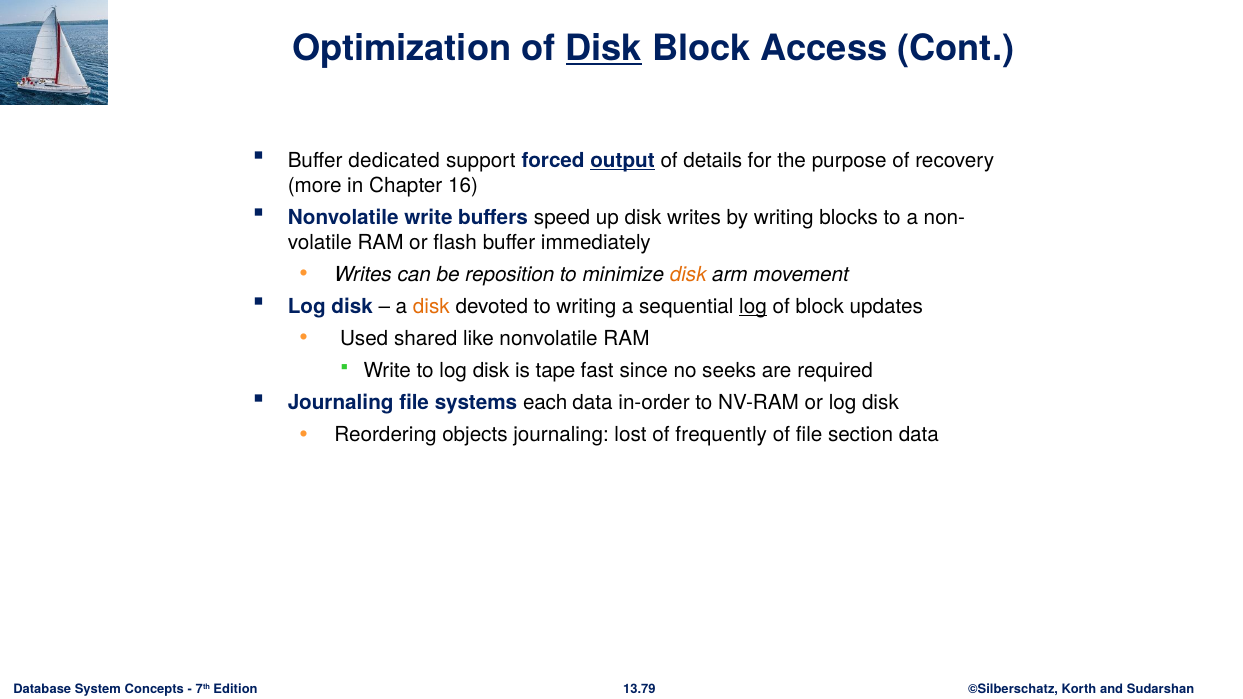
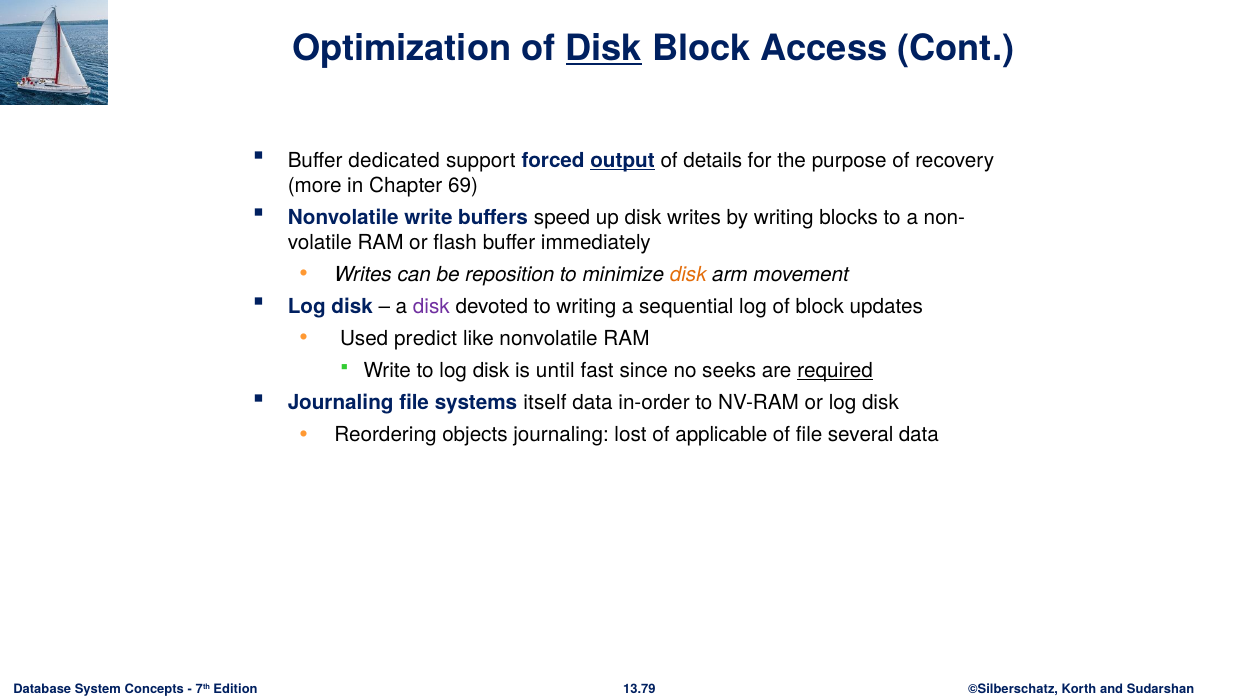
16: 16 -> 69
disk at (431, 306) colour: orange -> purple
log at (753, 306) underline: present -> none
shared: shared -> predict
tape: tape -> until
required underline: none -> present
each: each -> itself
frequently: frequently -> applicable
section: section -> several
